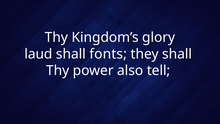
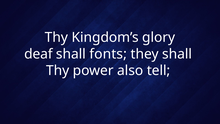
laud: laud -> deaf
